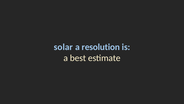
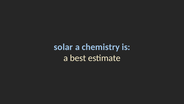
resolution: resolution -> chemistry
